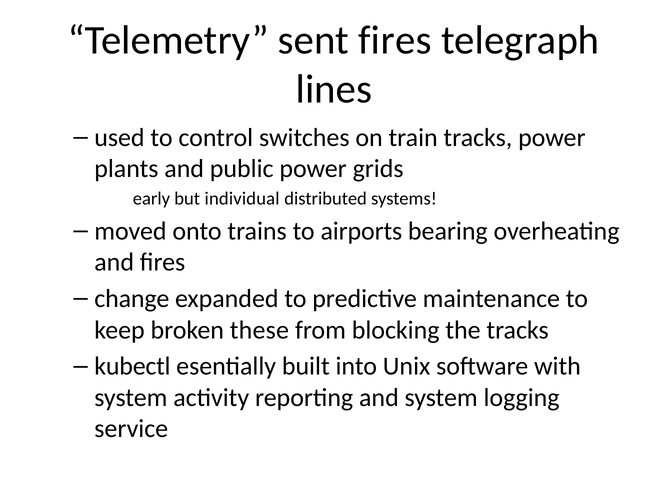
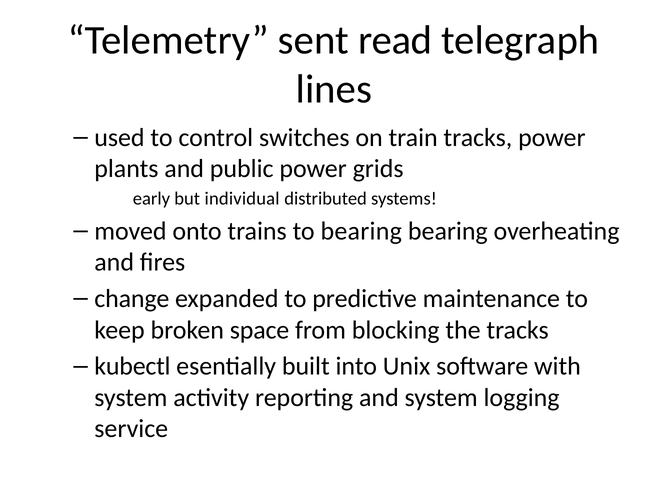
sent fires: fires -> read
to airports: airports -> bearing
these: these -> space
